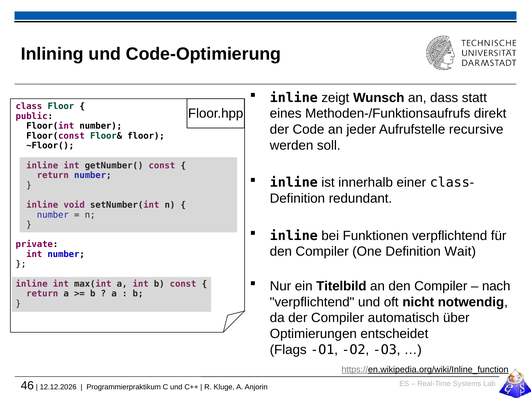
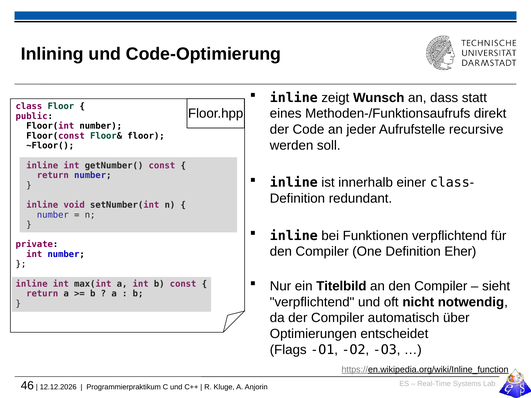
Wait: Wait -> Eher
nach: nach -> sieht
